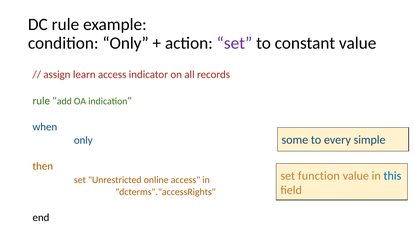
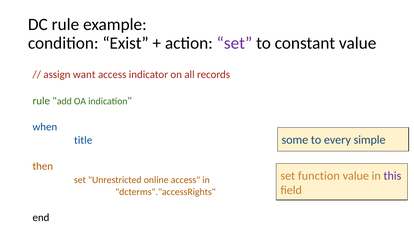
condition Only: Only -> Exist
learn: learn -> want
only at (83, 140): only -> title
this colour: blue -> purple
